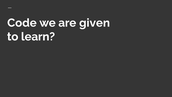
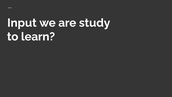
Code: Code -> Input
given: given -> study
